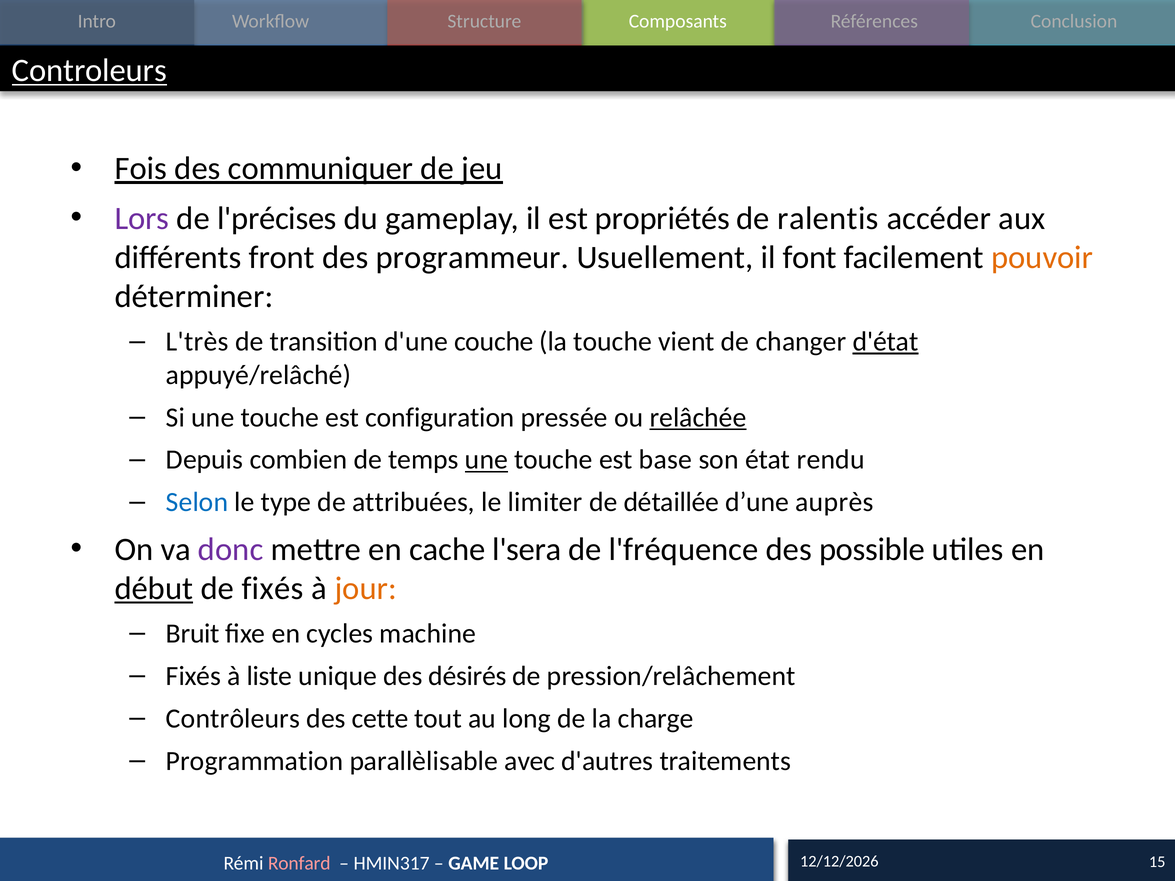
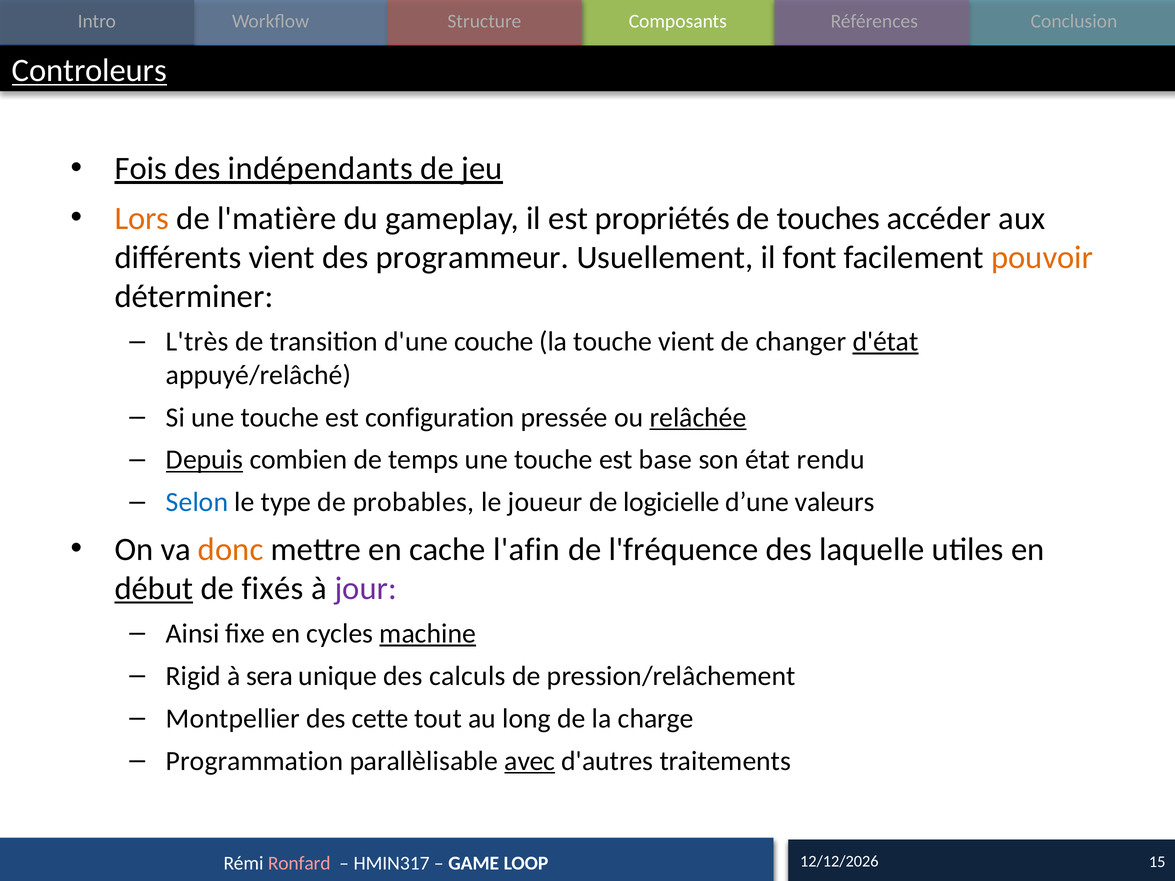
communiquer: communiquer -> indépendants
Lors colour: purple -> orange
l'précises: l'précises -> l'matière
ralentis: ralentis -> touches
différents front: front -> vient
Depuis underline: none -> present
une at (486, 460) underline: present -> none
attribuées: attribuées -> probables
limiter: limiter -> joueur
détaillée: détaillée -> logicielle
auprès: auprès -> valeurs
donc colour: purple -> orange
l'sera: l'sera -> l'afin
possible: possible -> laquelle
jour colour: orange -> purple
Bruit: Bruit -> Ainsi
machine underline: none -> present
Fixés at (193, 676): Fixés -> Rigid
liste: liste -> sera
désirés: désirés -> calculs
Contrôleurs: Contrôleurs -> Montpellier
avec underline: none -> present
